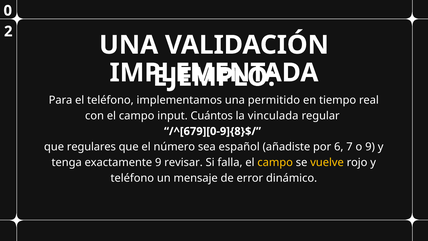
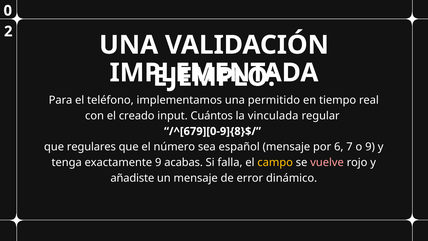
con el campo: campo -> creado
español añadiste: añadiste -> mensaje
revisar: revisar -> acabas
vuelve colour: yellow -> pink
teléfono at (132, 178): teléfono -> añadiste
